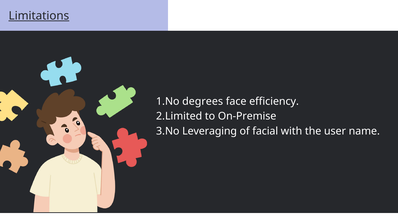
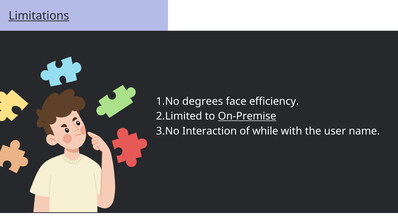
On-Premise underline: none -> present
Leveraging: Leveraging -> Interaction
facial: facial -> while
